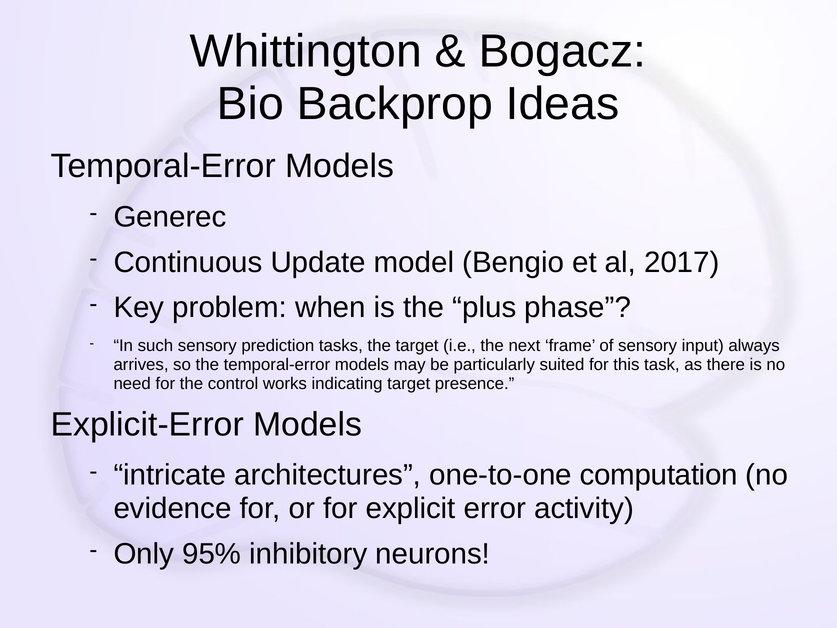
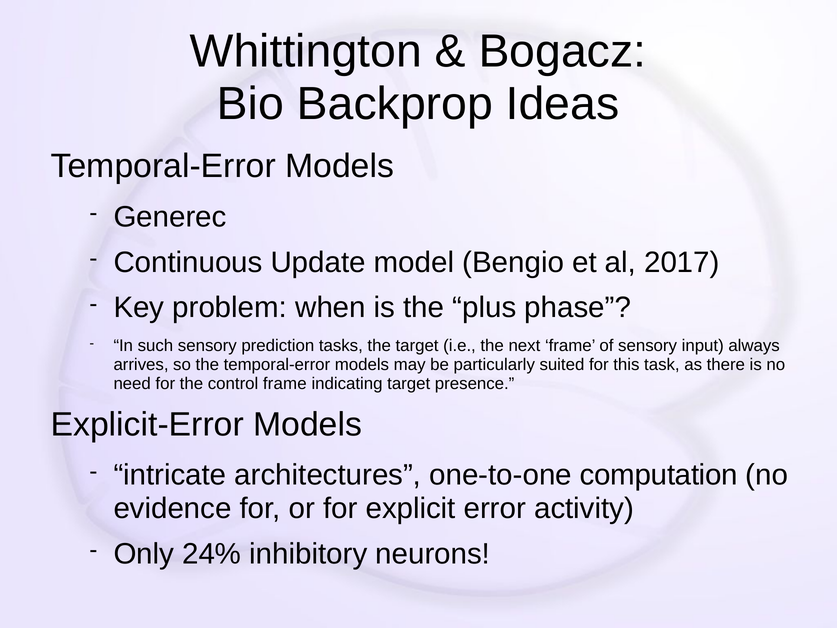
control works: works -> frame
95%: 95% -> 24%
